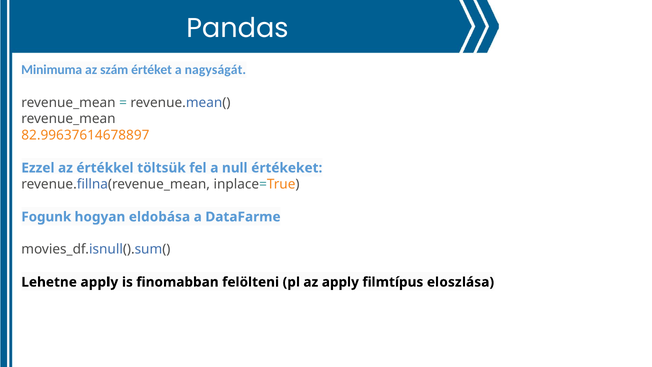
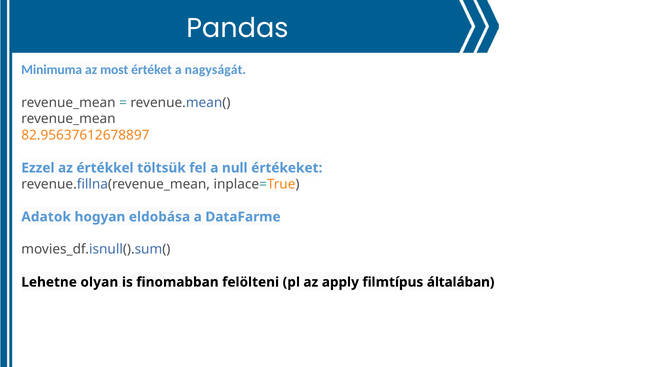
szám: szám -> most
82.99637614678897: 82.99637614678897 -> 82.95637612678897
Fogunk: Fogunk -> Adatok
Lehetne apply: apply -> olyan
eloszlása: eloszlása -> általában
